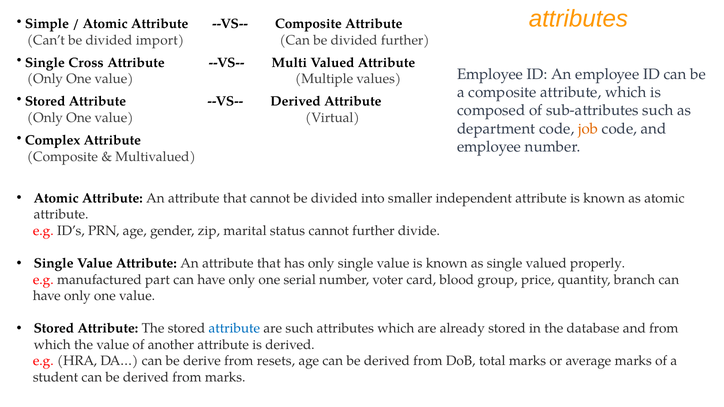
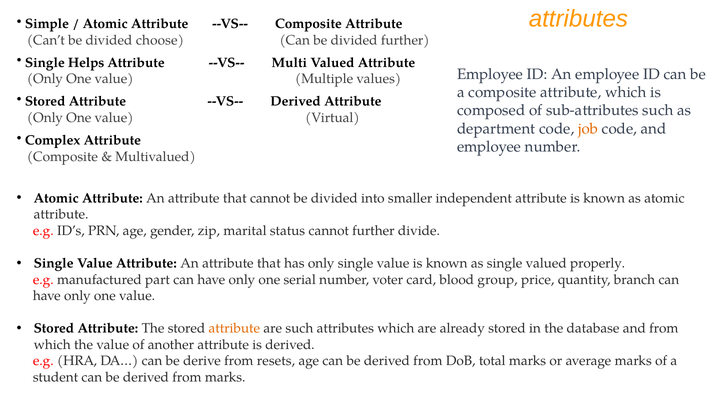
import: import -> choose
Cross: Cross -> Helps
attribute at (234, 329) colour: blue -> orange
